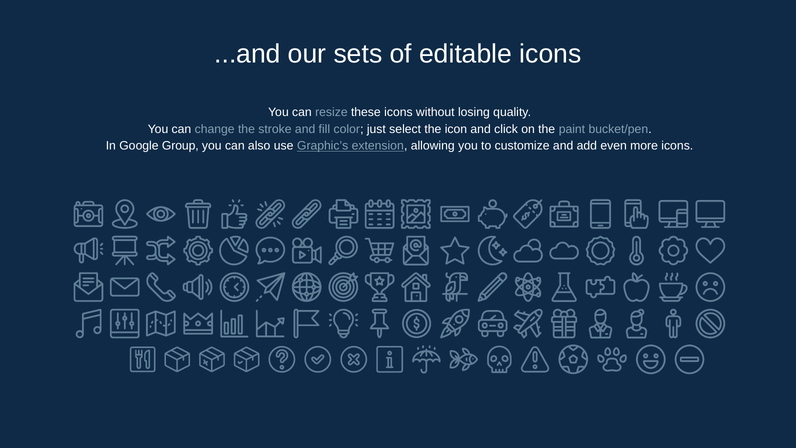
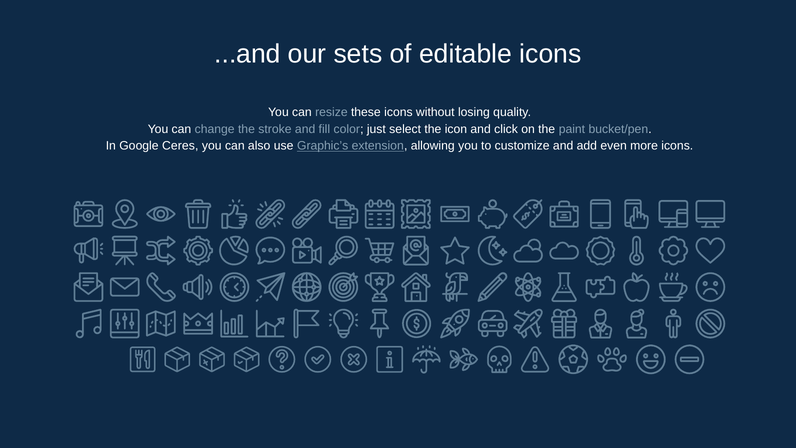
Group: Group -> Ceres
